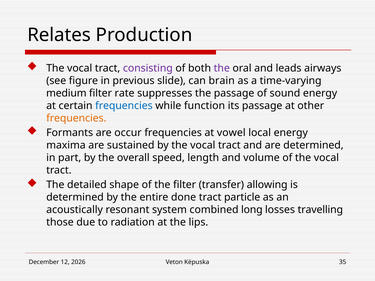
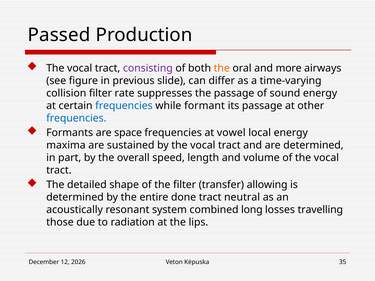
Relates: Relates -> Passed
the at (222, 68) colour: purple -> orange
leads: leads -> more
brain: brain -> differ
medium: medium -> collision
function: function -> formant
frequencies at (76, 118) colour: orange -> blue
occur: occur -> space
particle: particle -> neutral
